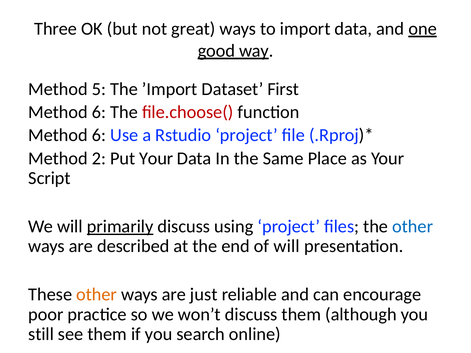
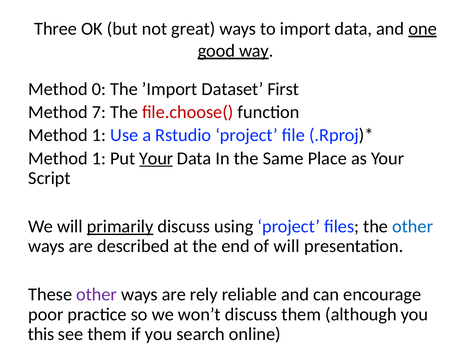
5: 5 -> 0
6 at (99, 112): 6 -> 7
6 at (99, 135): 6 -> 1
2 at (99, 158): 2 -> 1
Your at (156, 158) underline: none -> present
other at (97, 295) colour: orange -> purple
just: just -> rely
still: still -> this
